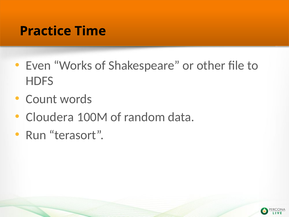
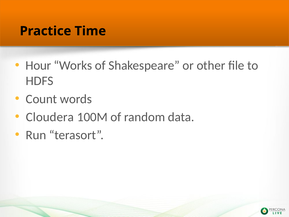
Even: Even -> Hour
